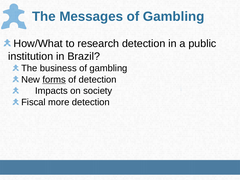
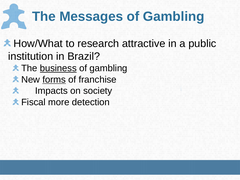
research detection: detection -> attractive
business underline: none -> present
of detection: detection -> franchise
